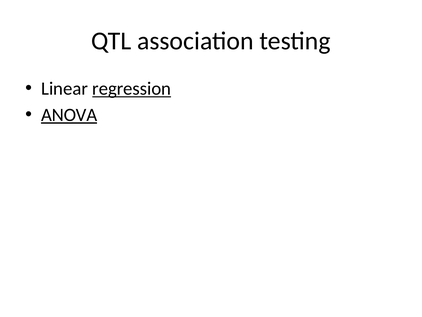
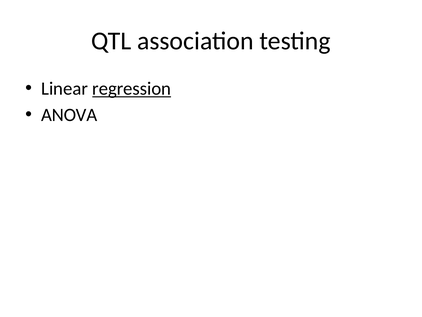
ANOVA underline: present -> none
